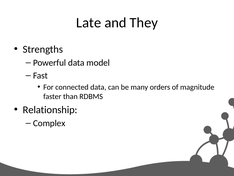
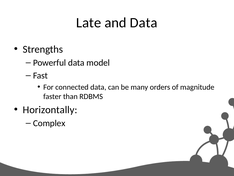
and They: They -> Data
Relationship: Relationship -> Horizontally
